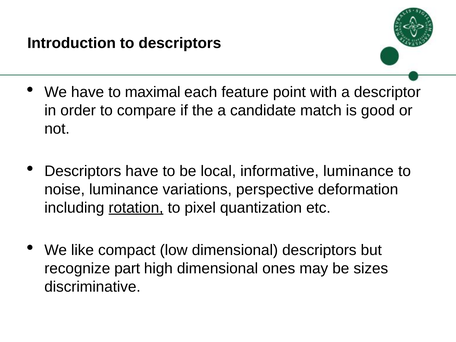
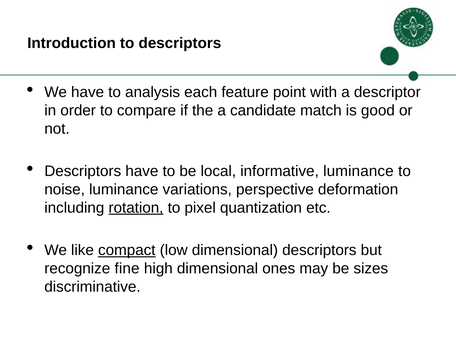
maximal: maximal -> analysis
compact underline: none -> present
part: part -> fine
